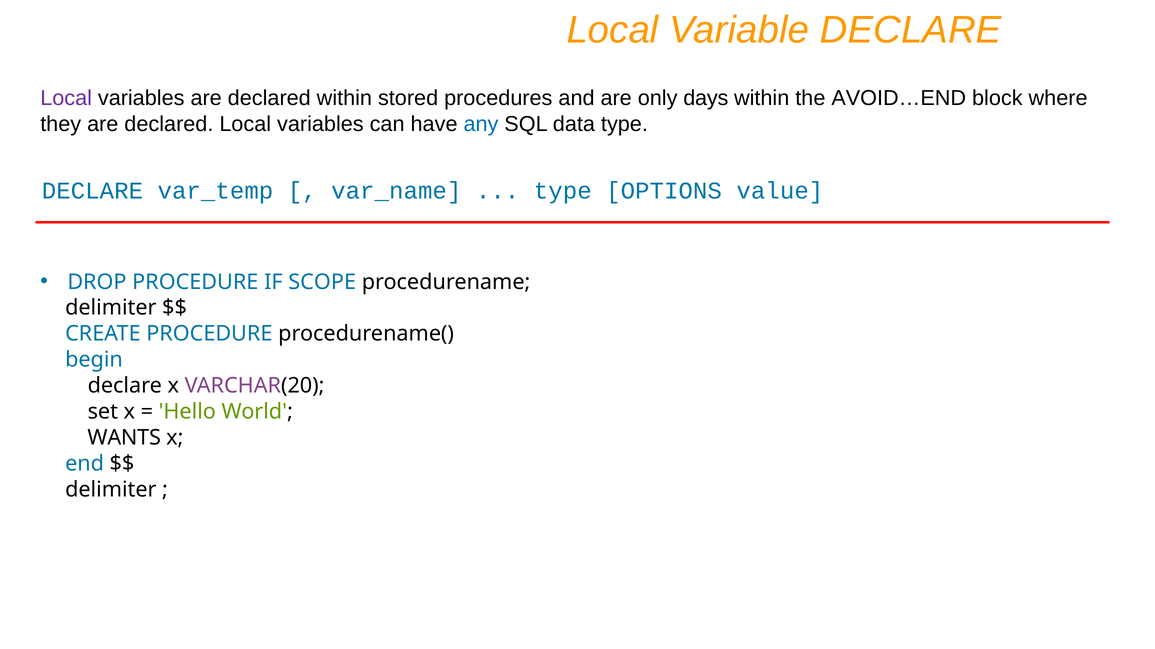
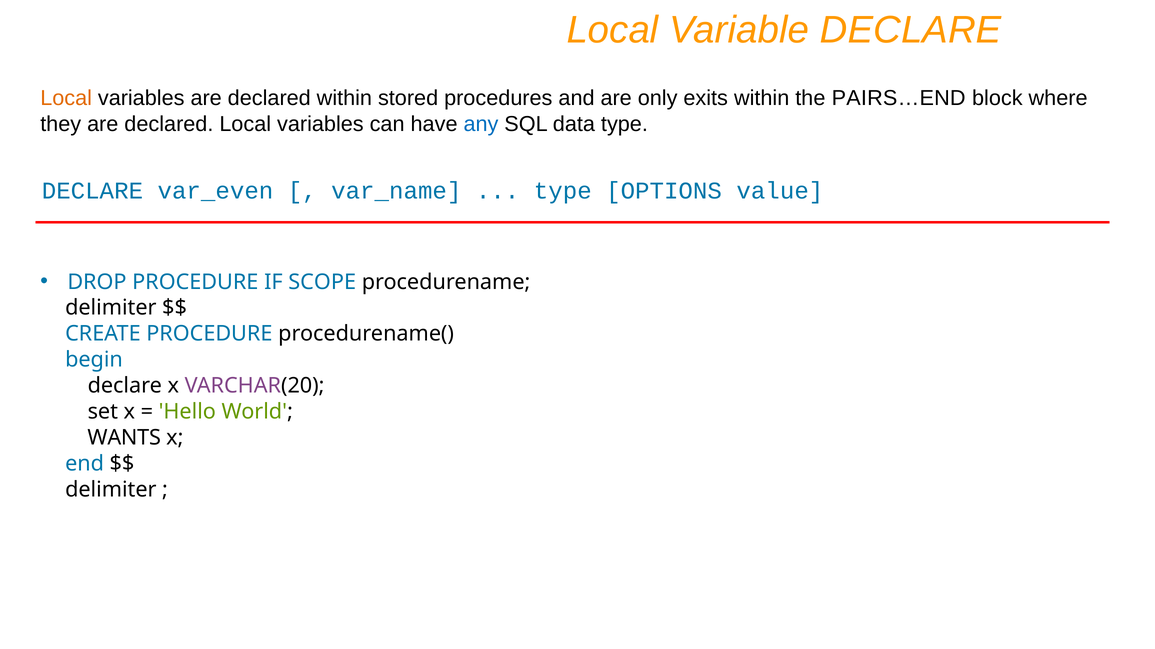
Local at (66, 98) colour: purple -> orange
days: days -> exits
AVOID…END: AVOID…END -> PAIRS…END
var_temp: var_temp -> var_even
